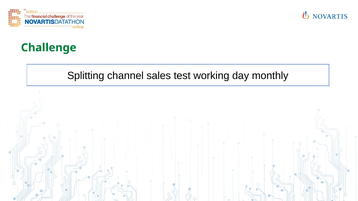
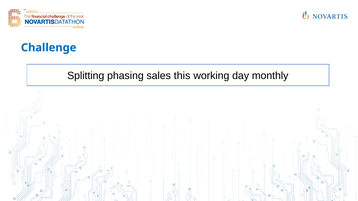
Challenge colour: green -> blue
channel: channel -> phasing
test: test -> this
